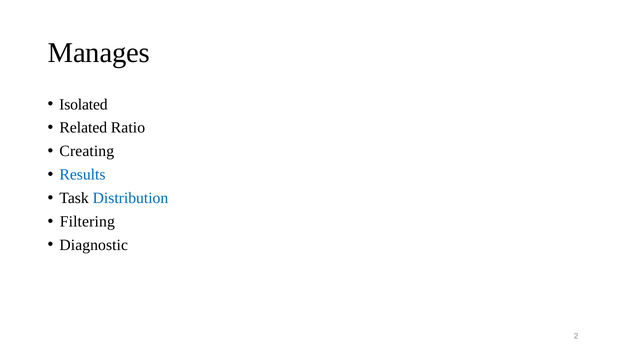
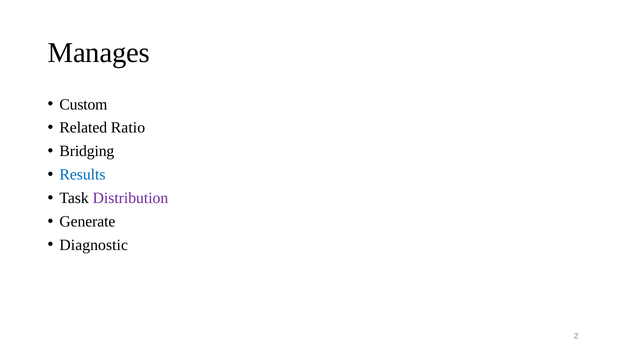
Isolated: Isolated -> Custom
Creating: Creating -> Bridging
Distribution colour: blue -> purple
Filtering: Filtering -> Generate
